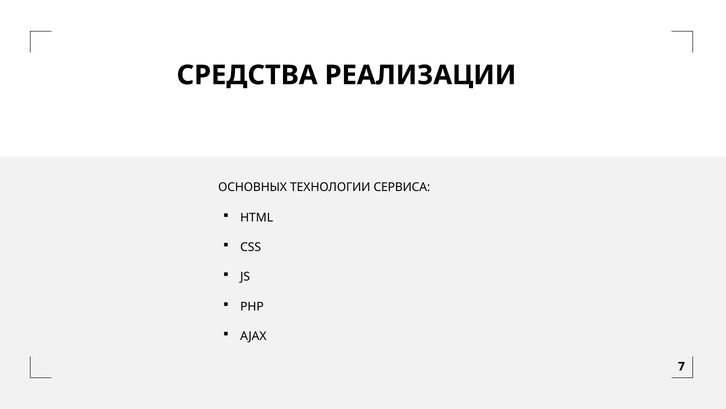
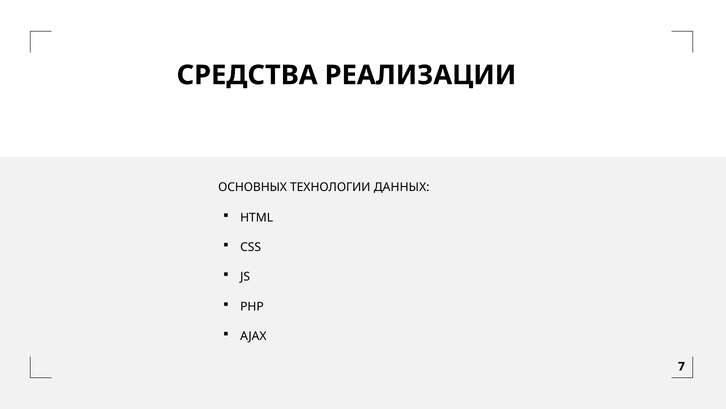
СЕРВИСА: СЕРВИСА -> ДАННЫХ
